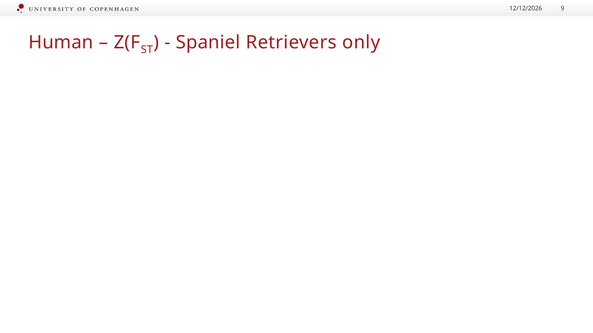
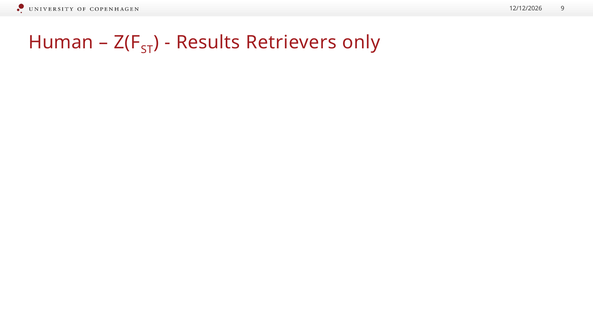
Spaniel: Spaniel -> Results
